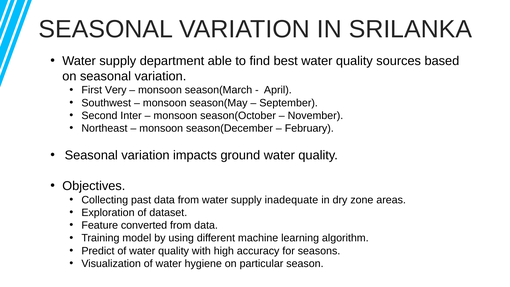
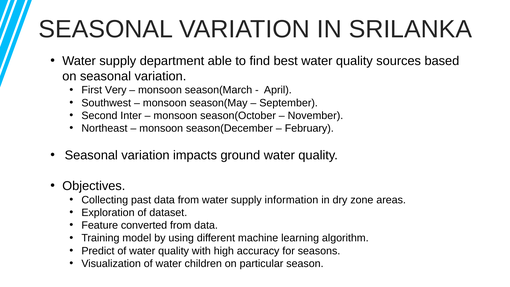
inadequate: inadequate -> information
hygiene: hygiene -> children
